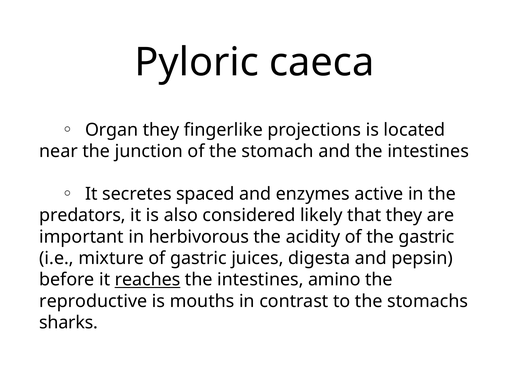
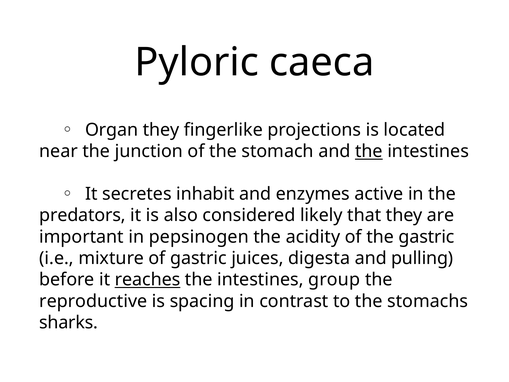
the at (369, 151) underline: none -> present
spaced: spaced -> inhabit
herbivorous: herbivorous -> pepsinogen
pepsin: pepsin -> pulling
amino: amino -> group
mouths: mouths -> spacing
